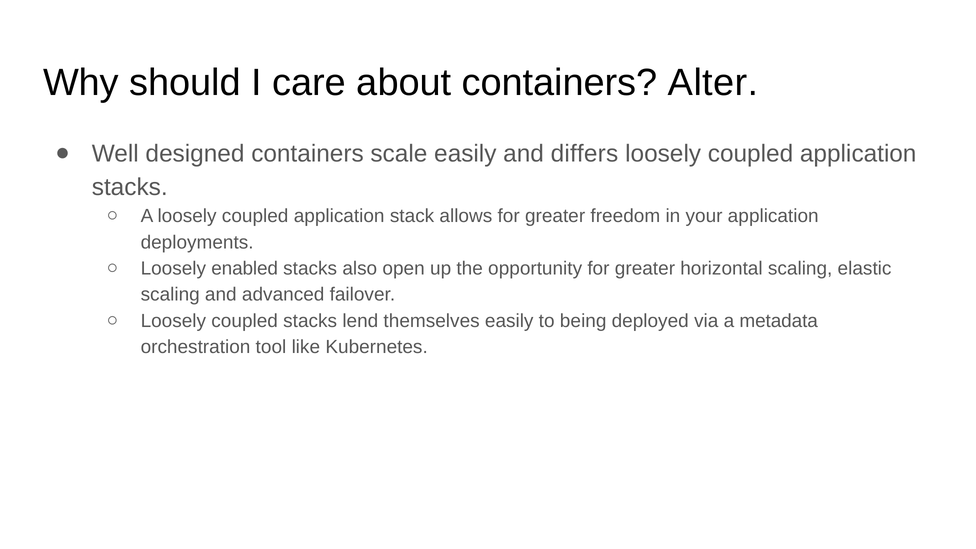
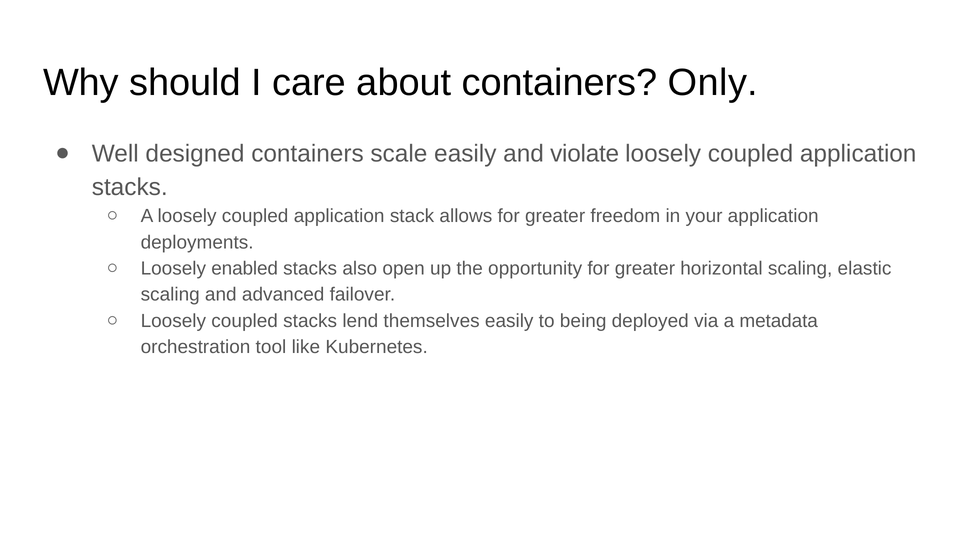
Alter: Alter -> Only
differs: differs -> violate
